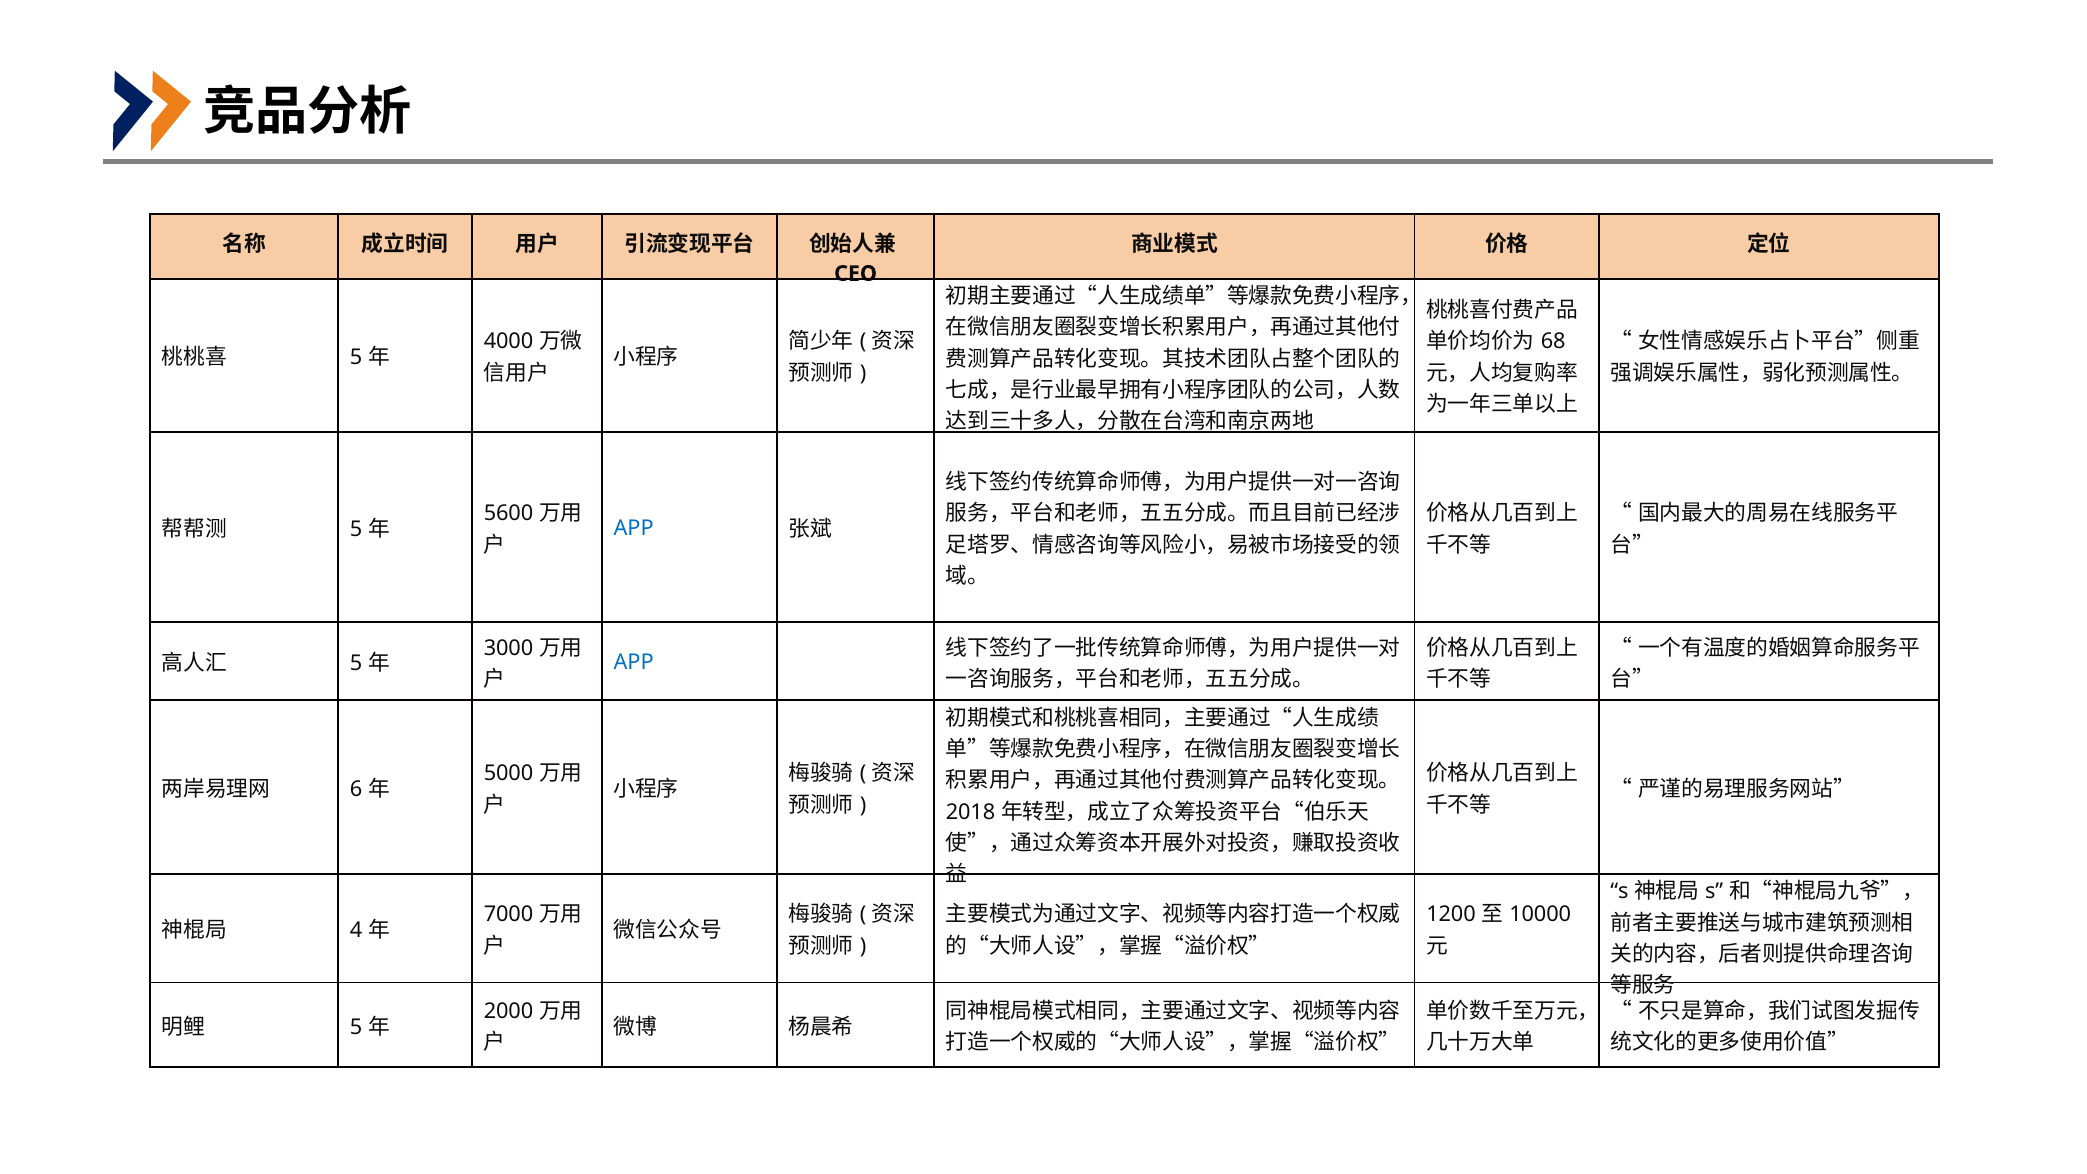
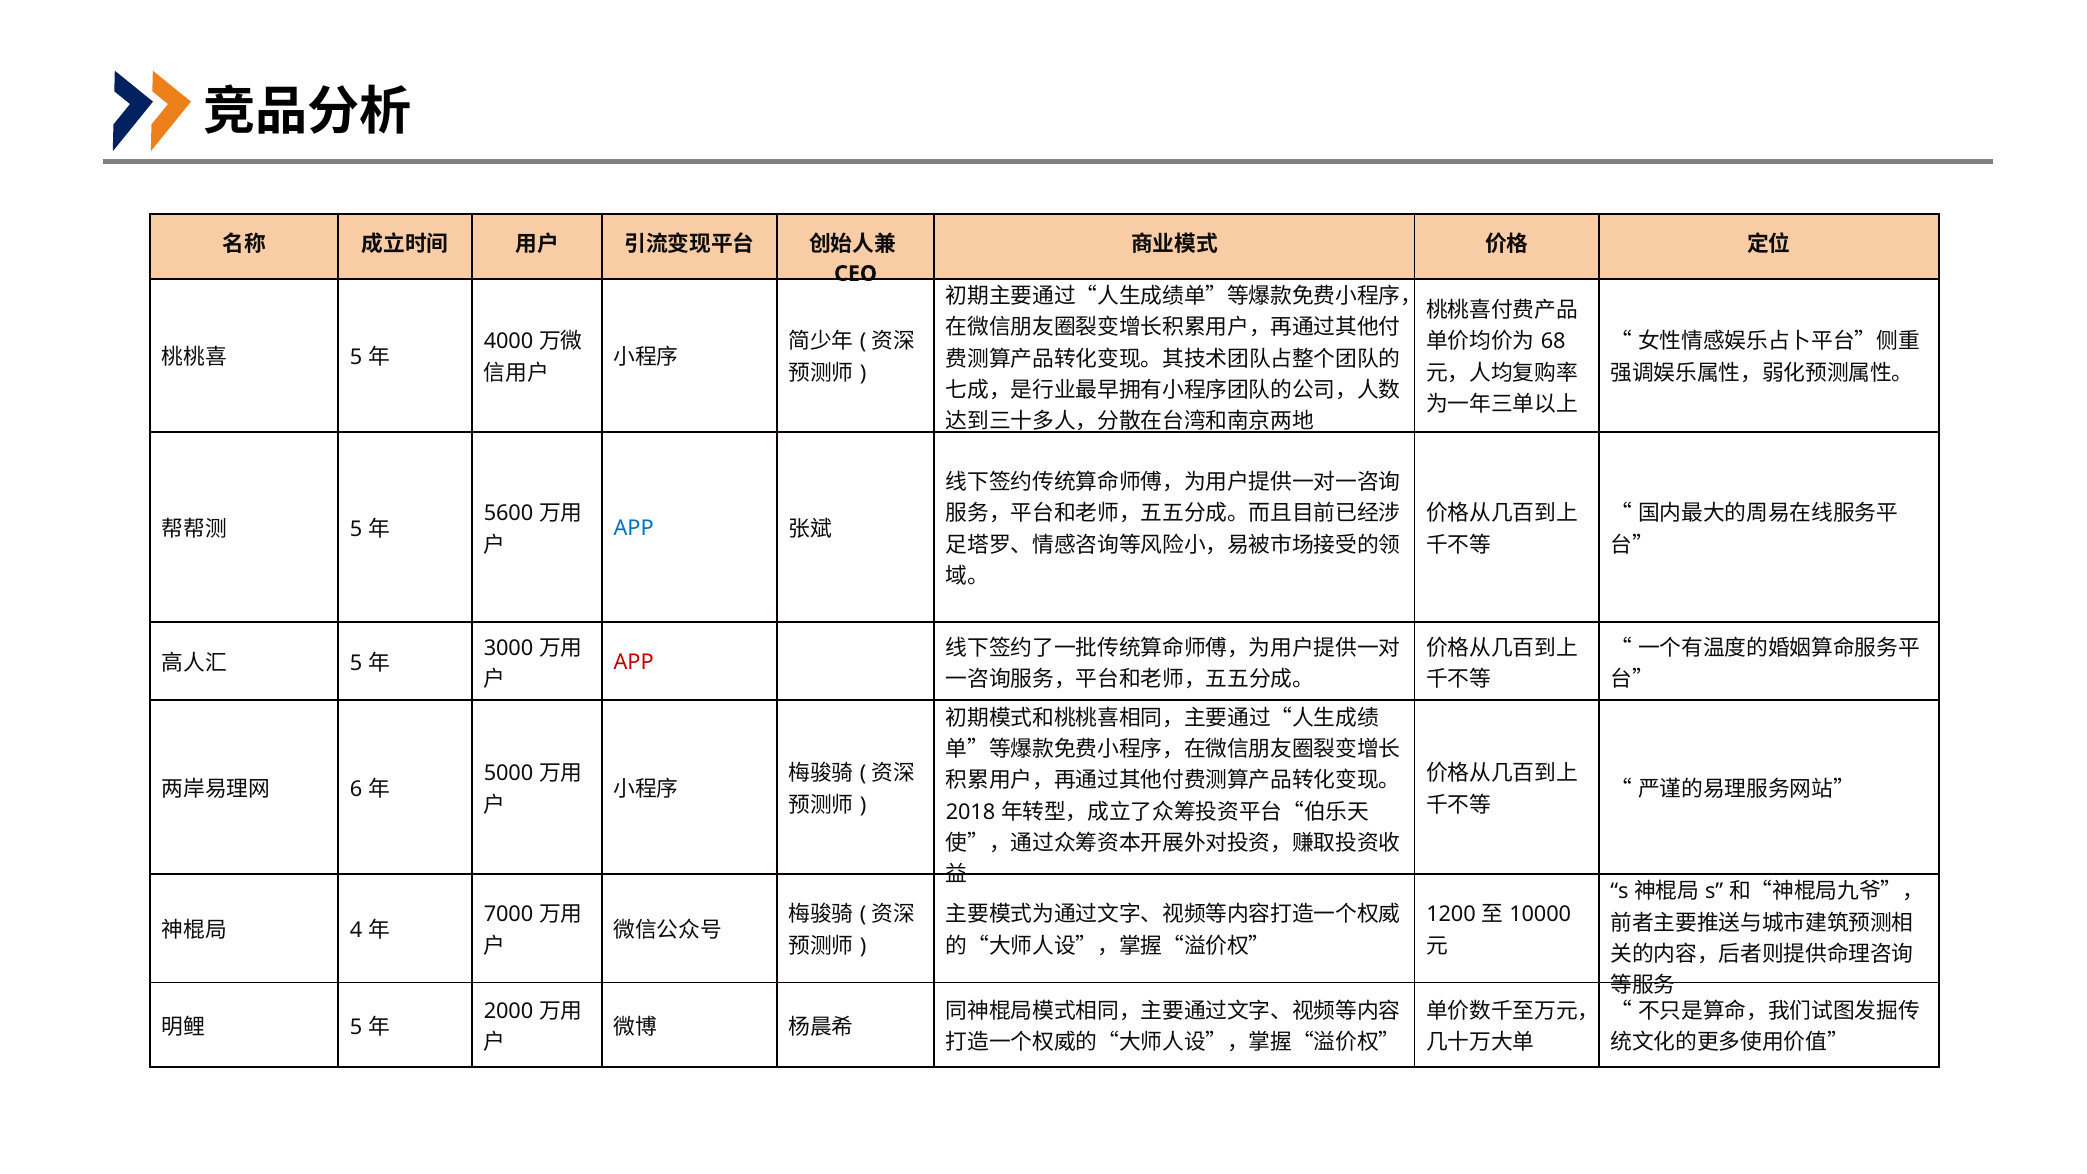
APP at (634, 663) colour: blue -> red
